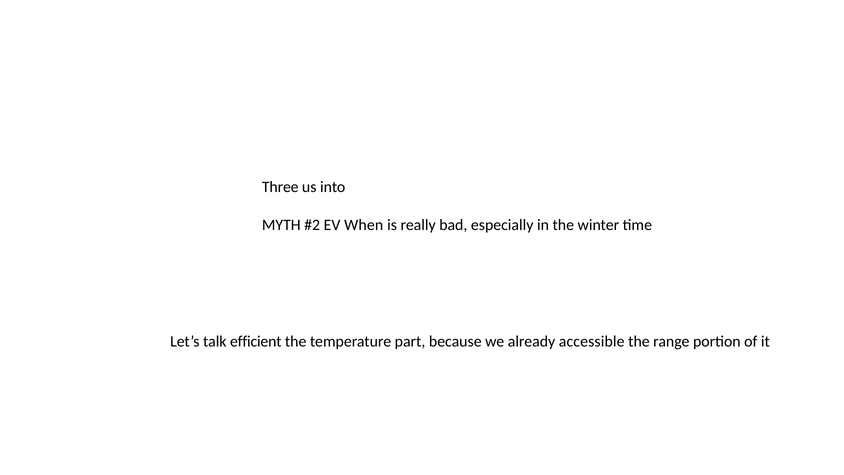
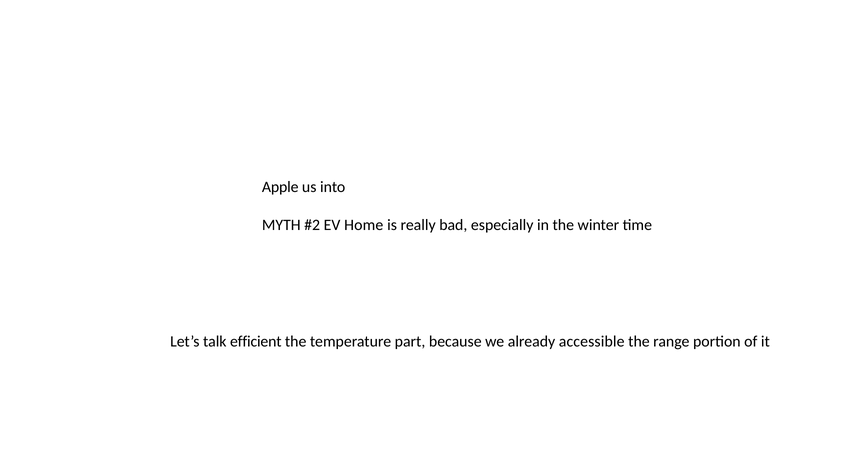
Three: Three -> Apple
When: When -> Home
